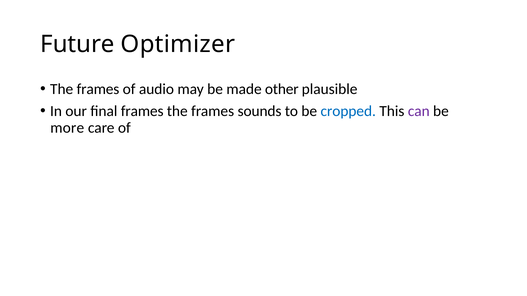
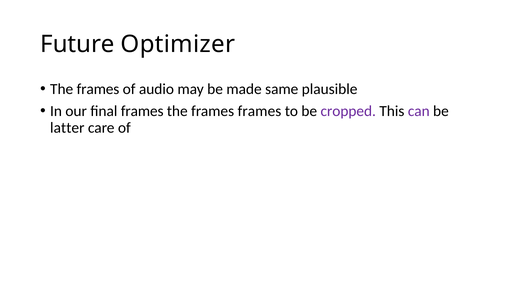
other: other -> same
frames sounds: sounds -> frames
cropped colour: blue -> purple
more: more -> latter
